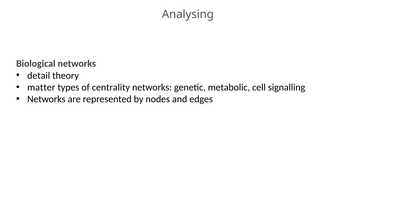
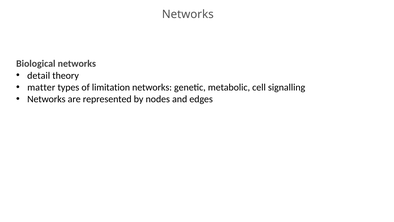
Analysing at (188, 14): Analysing -> Networks
centrality: centrality -> limitation
